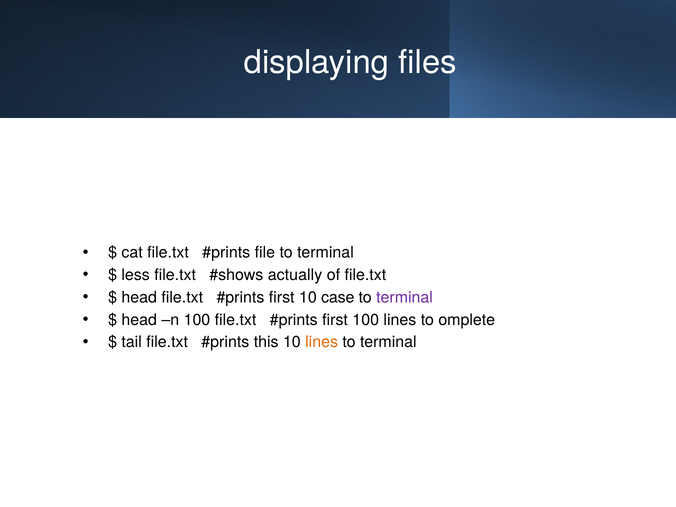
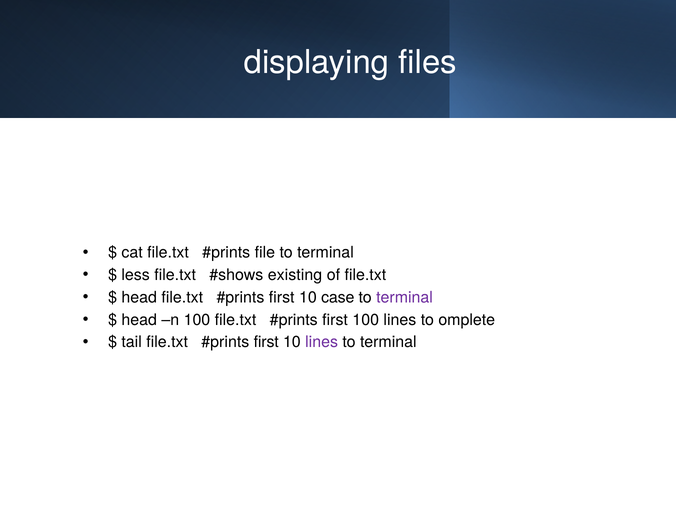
actually: actually -> existing
this at (266, 342): this -> first
lines at (322, 342) colour: orange -> purple
